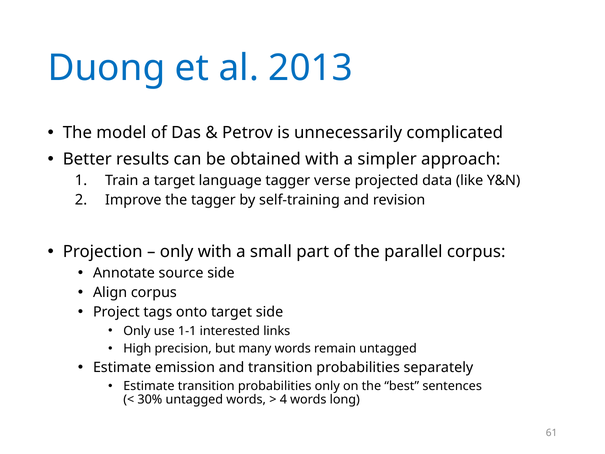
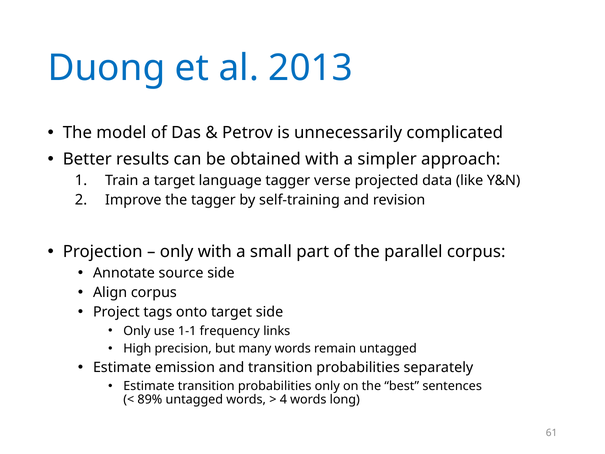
interested: interested -> frequency
30%: 30% -> 89%
